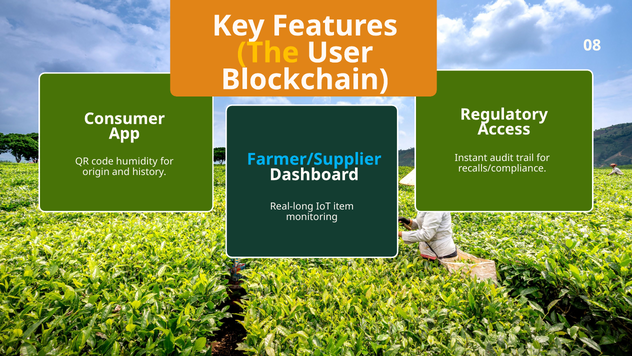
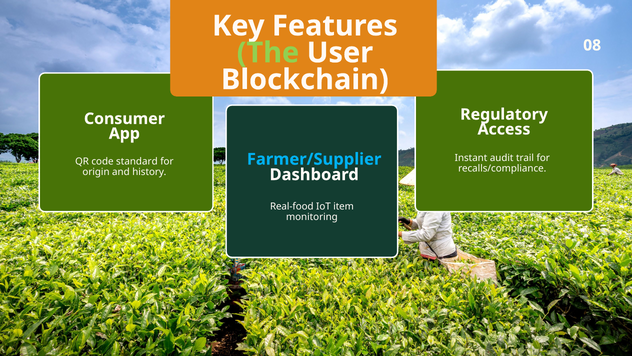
The colour: yellow -> light green
humidity: humidity -> standard
Real-long: Real-long -> Real-food
